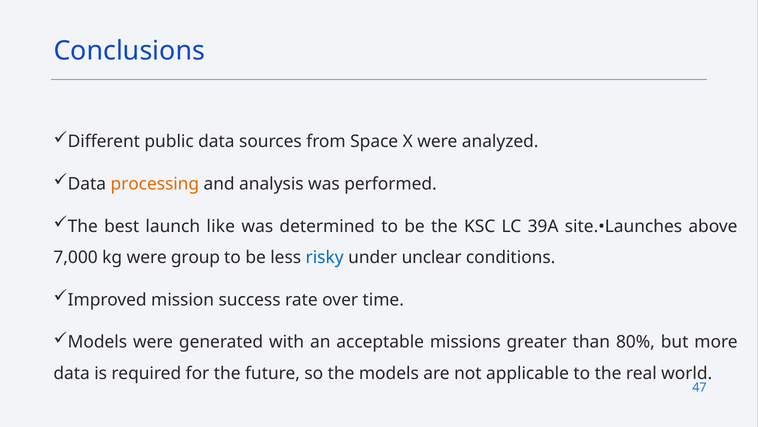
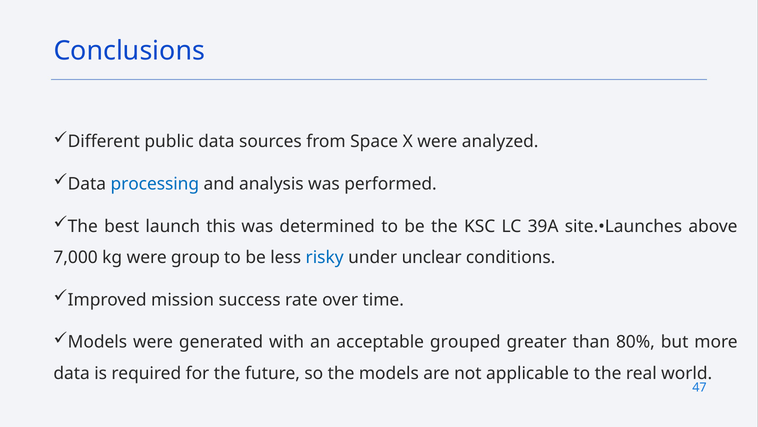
processing colour: orange -> blue
like: like -> this
missions: missions -> grouped
